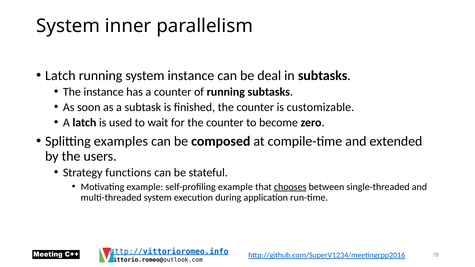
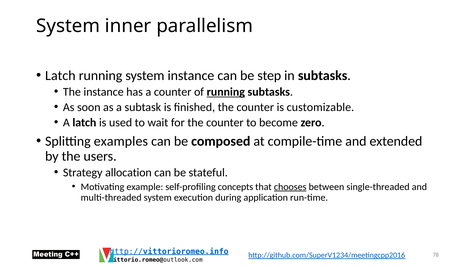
deal: deal -> step
running at (226, 92) underline: none -> present
functions: functions -> allocation
self-profiling example: example -> concepts
